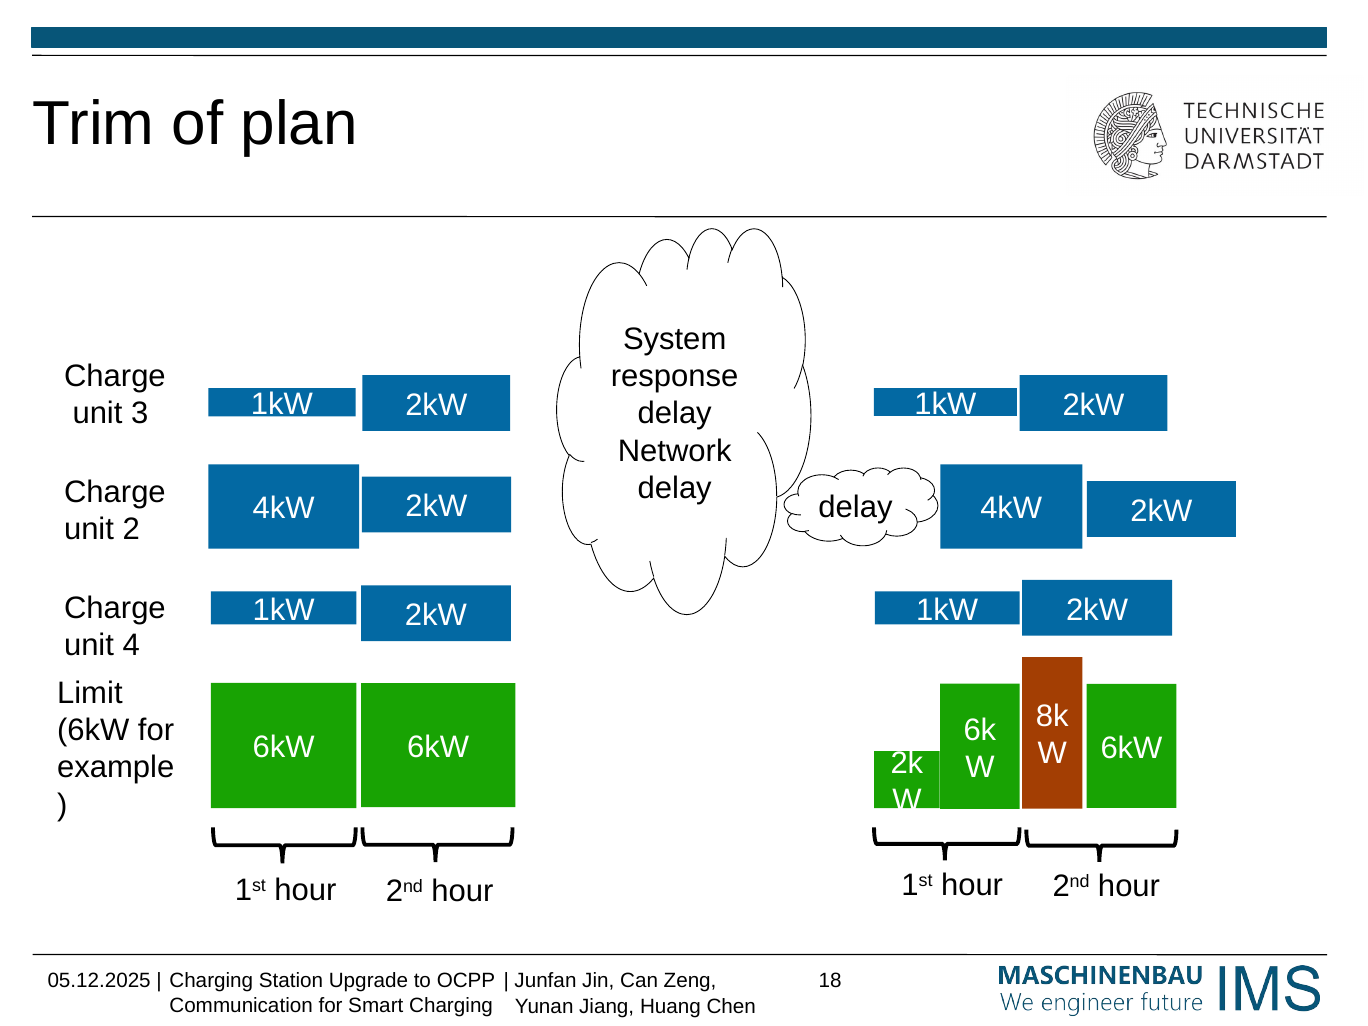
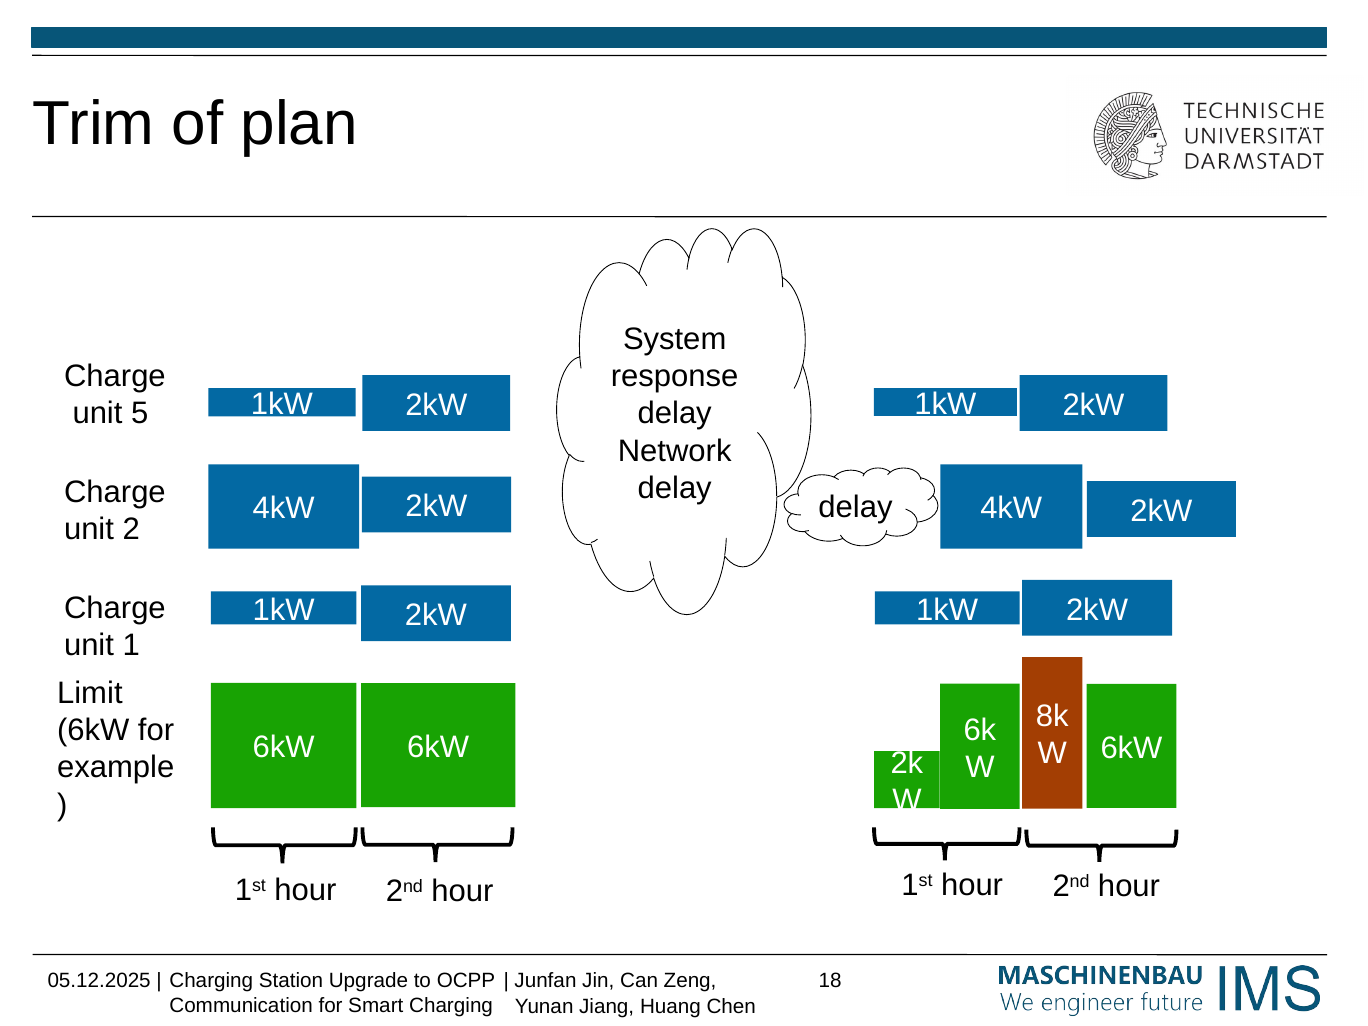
3: 3 -> 5
4: 4 -> 1
